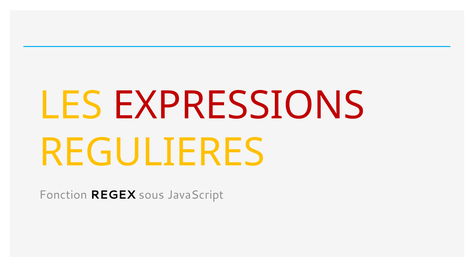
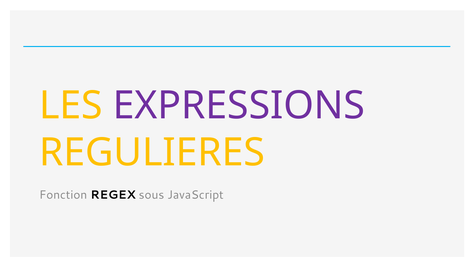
EXPRESSIONS colour: red -> purple
